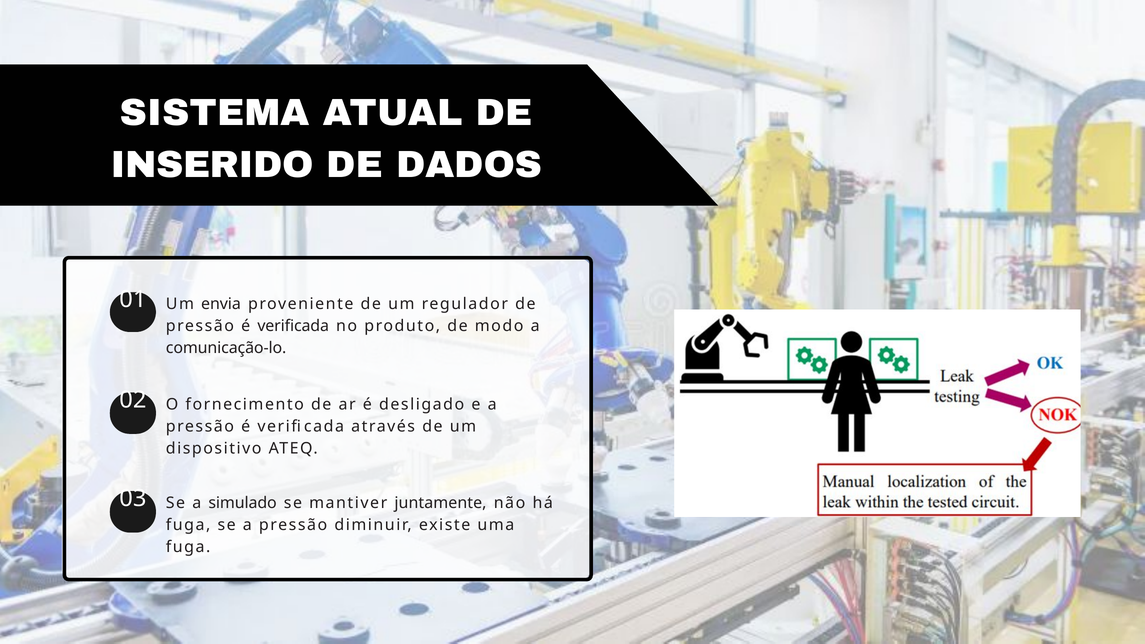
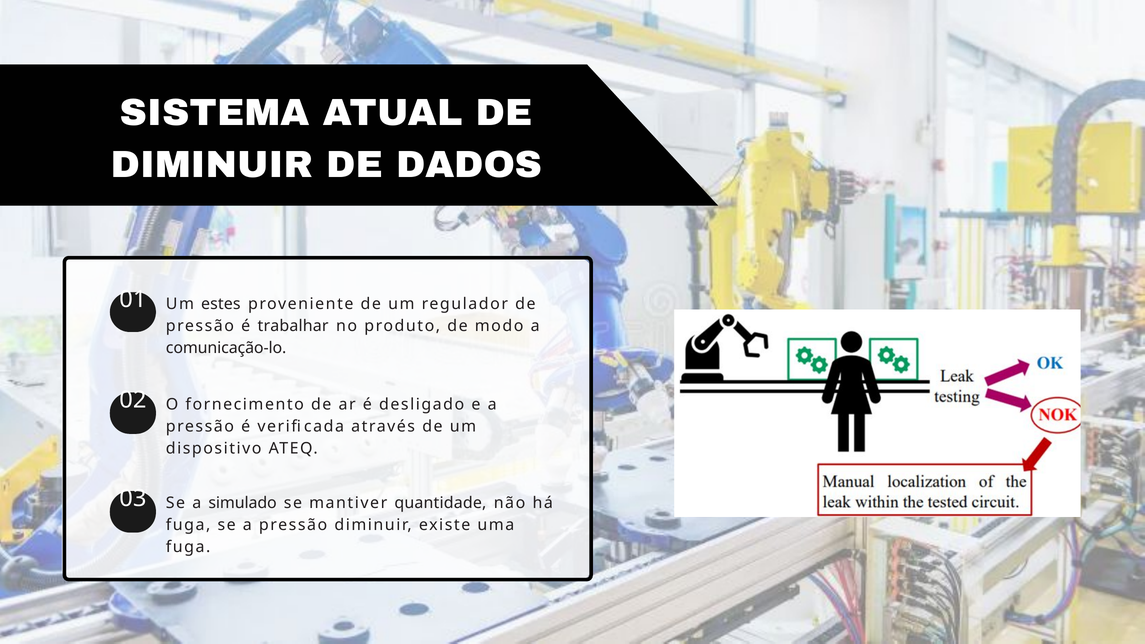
INSERIDO at (212, 165): INSERIDO -> DIMINUIR
envia: envia -> estes
verificada at (293, 326): verificada -> trabalhar
juntamente: juntamente -> quantidade
